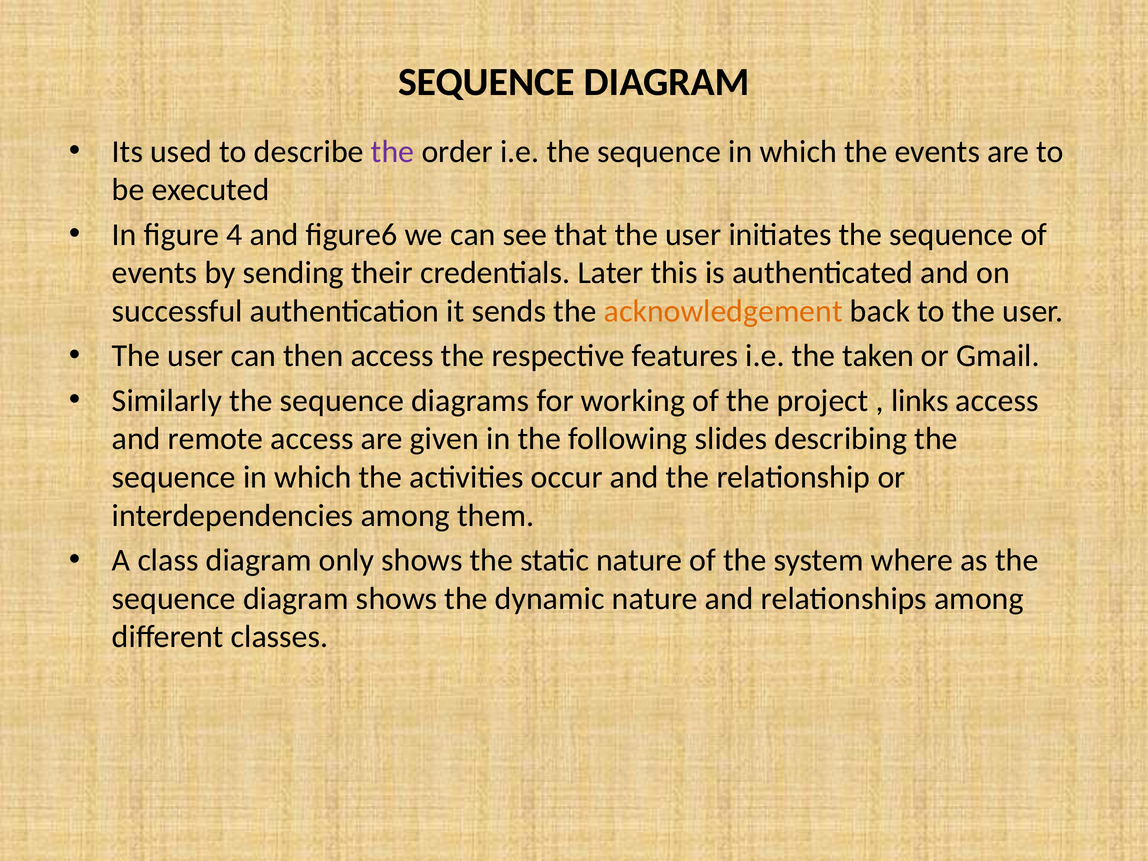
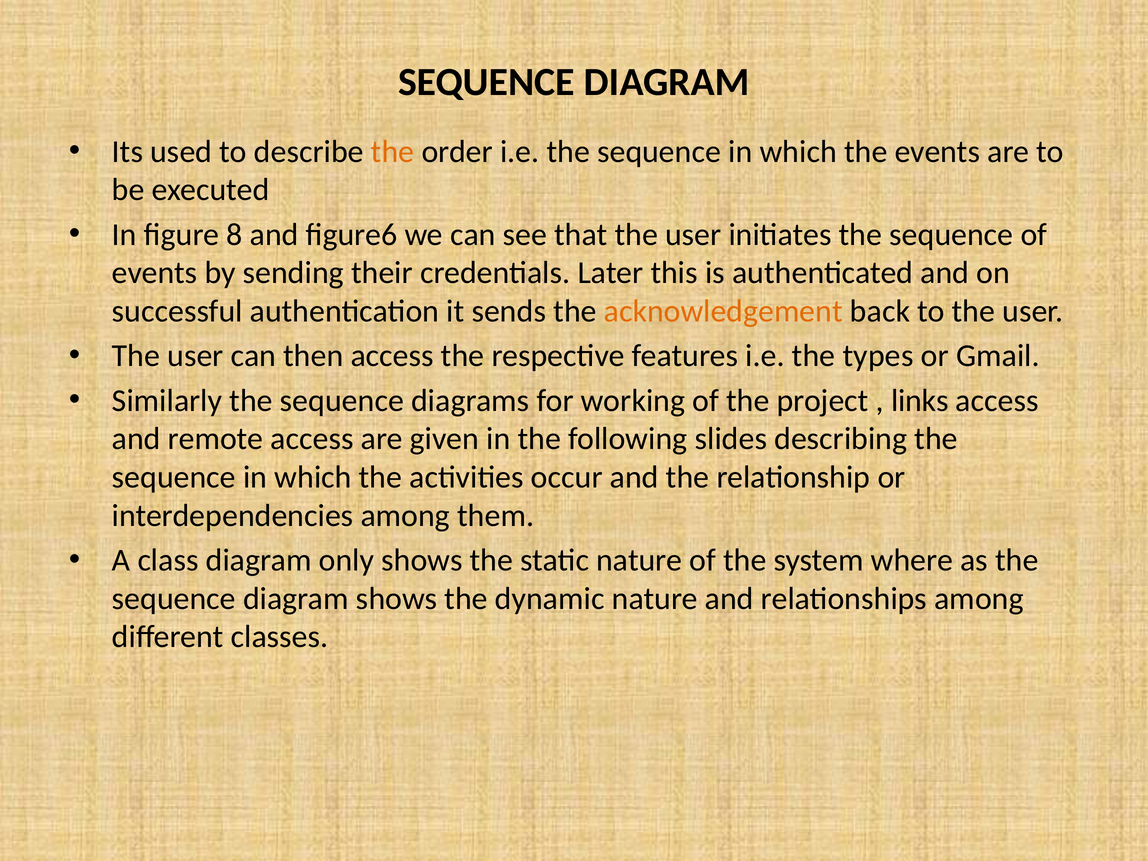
the at (393, 152) colour: purple -> orange
4: 4 -> 8
taken: taken -> types
